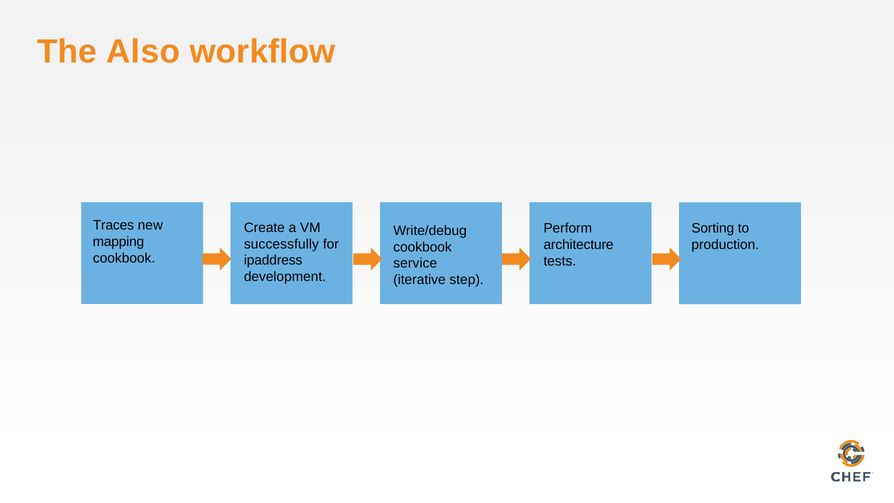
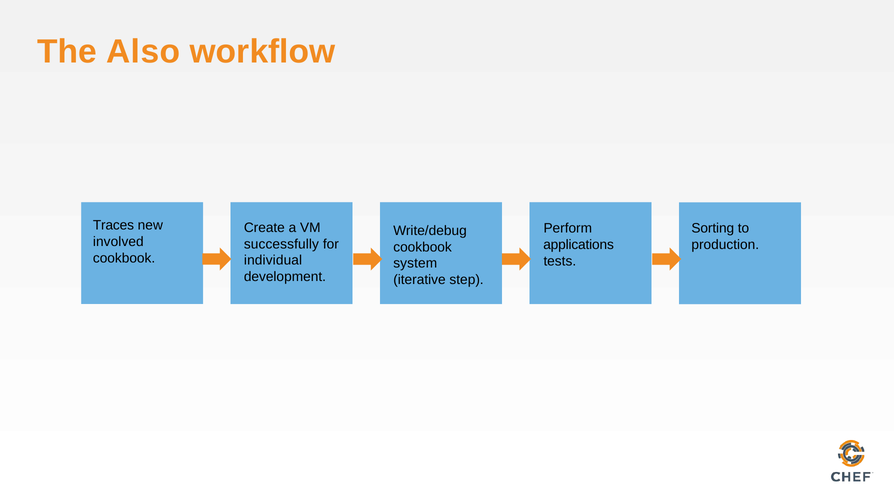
mapping: mapping -> involved
architecture: architecture -> applications
ipaddress: ipaddress -> individual
service: service -> system
